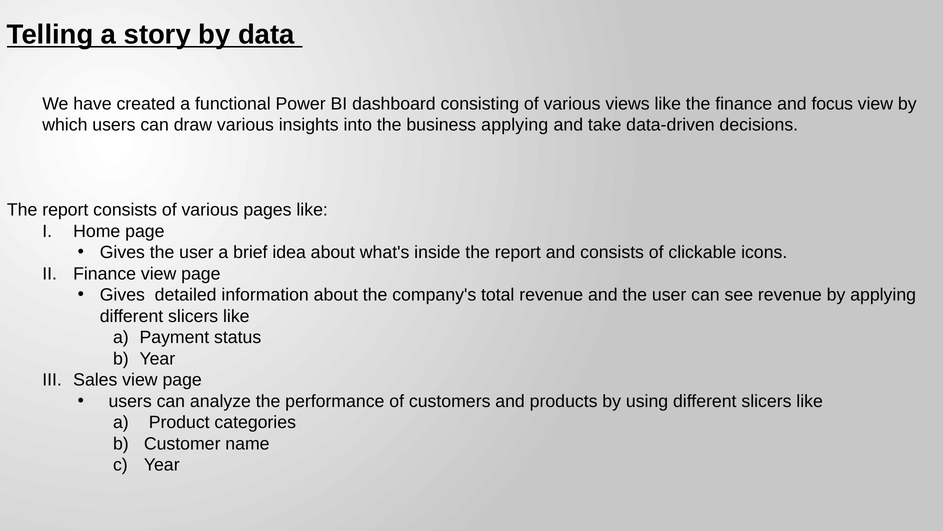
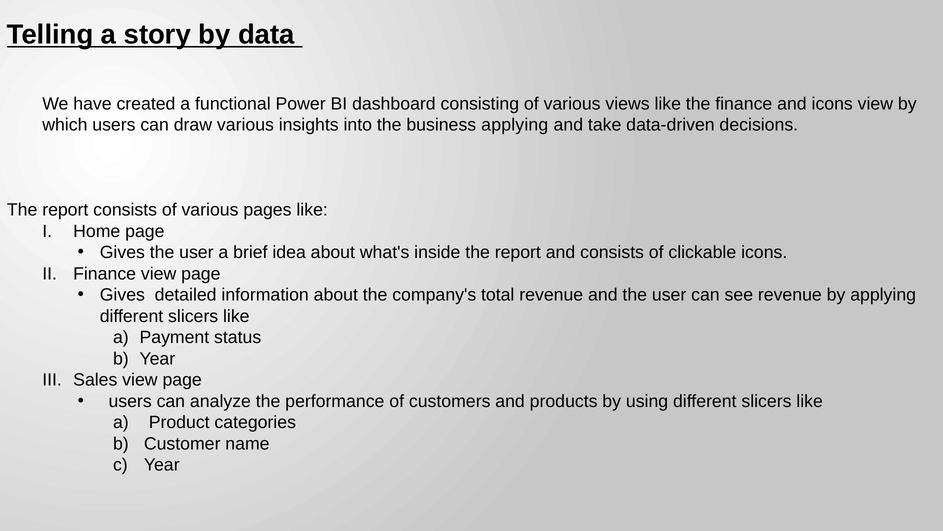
and focus: focus -> icons
